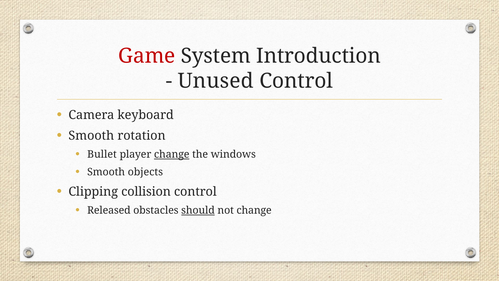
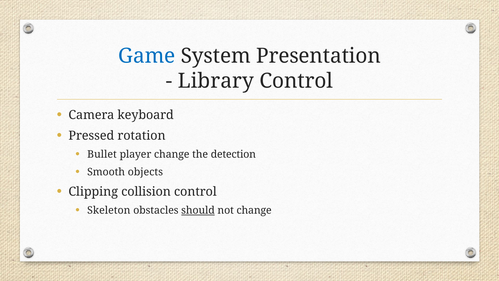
Game colour: red -> blue
Introduction: Introduction -> Presentation
Unused: Unused -> Library
Smooth at (91, 135): Smooth -> Pressed
change at (172, 154) underline: present -> none
windows: windows -> detection
Released: Released -> Skeleton
